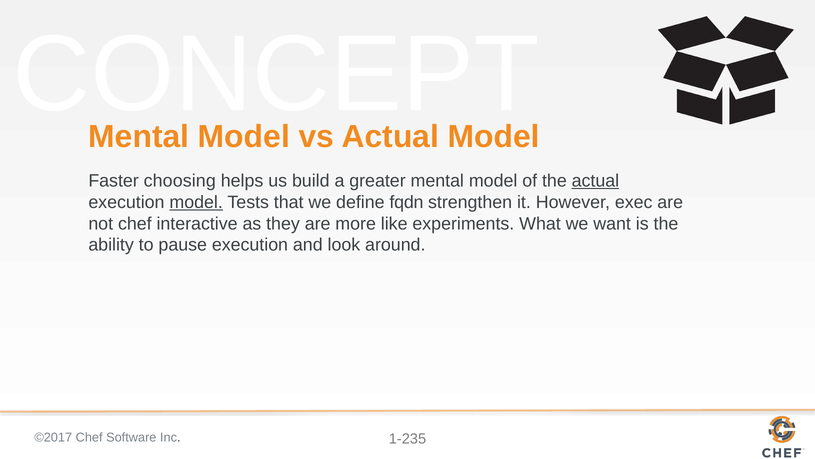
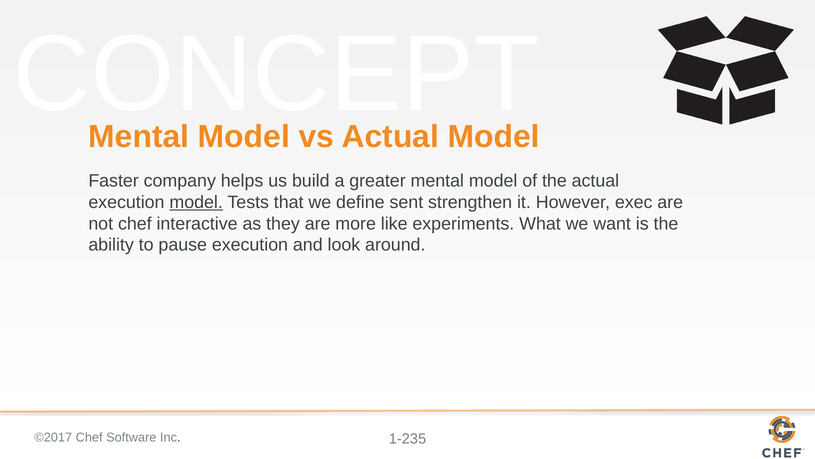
choosing: choosing -> company
actual at (595, 181) underline: present -> none
fqdn: fqdn -> sent
